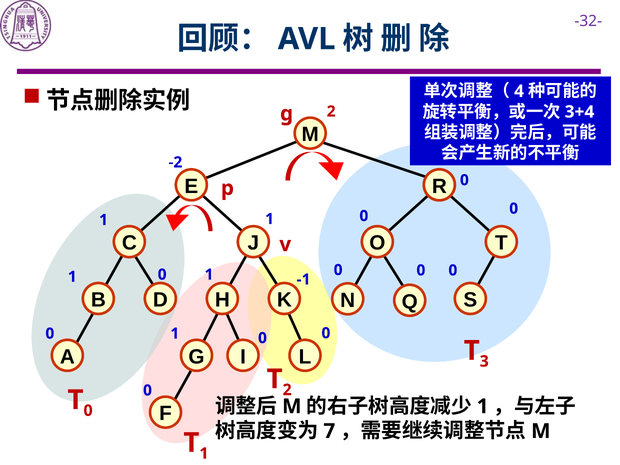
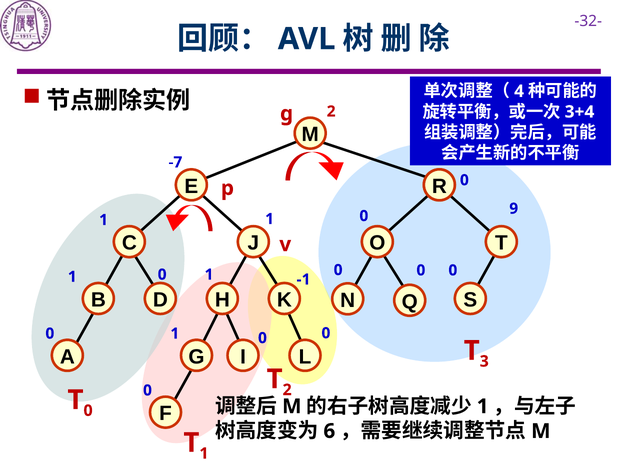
-2: -2 -> -7
0 at (514, 209): 0 -> 9
7: 7 -> 6
